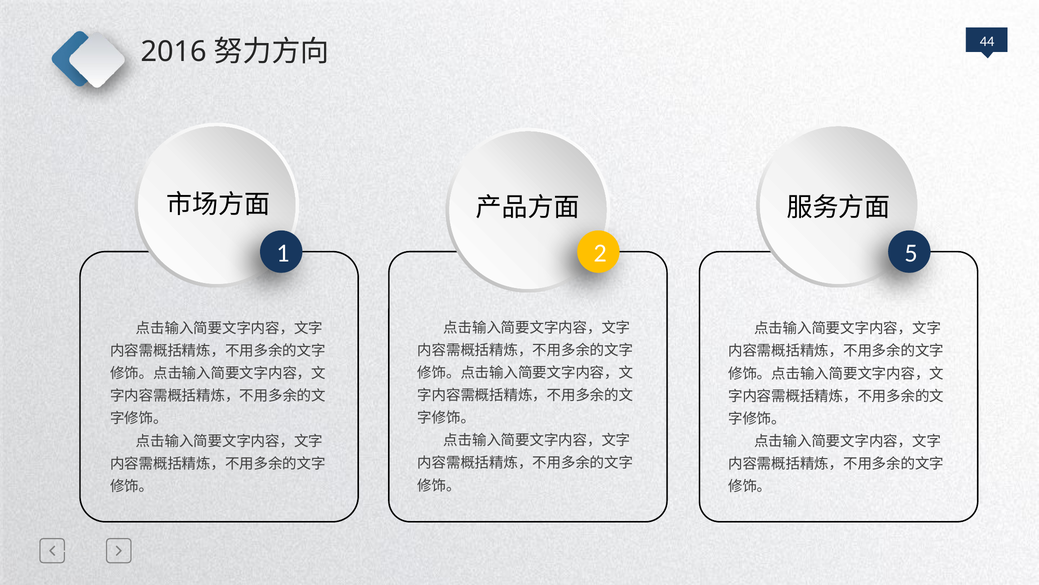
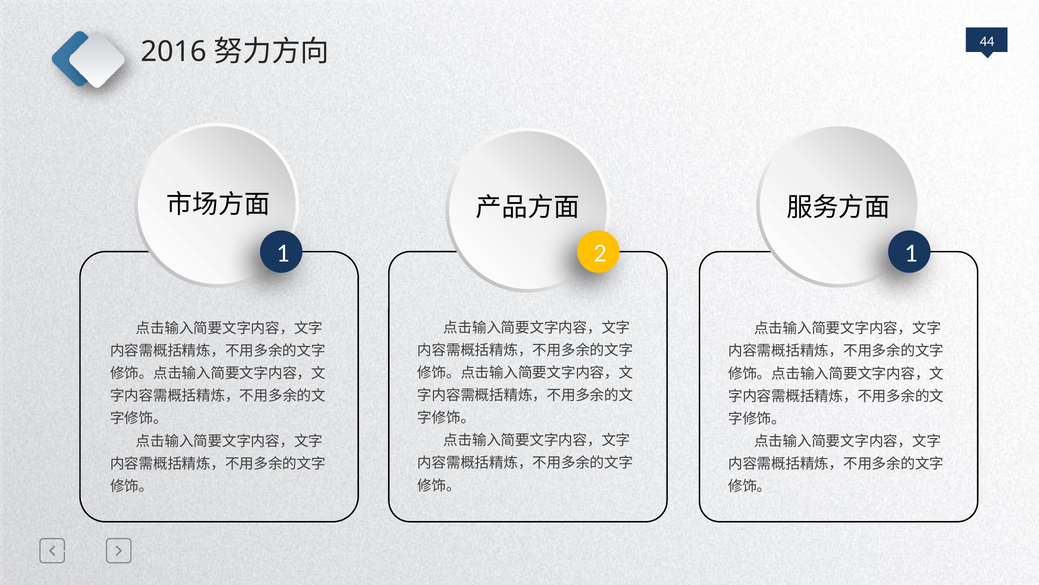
2 5: 5 -> 1
